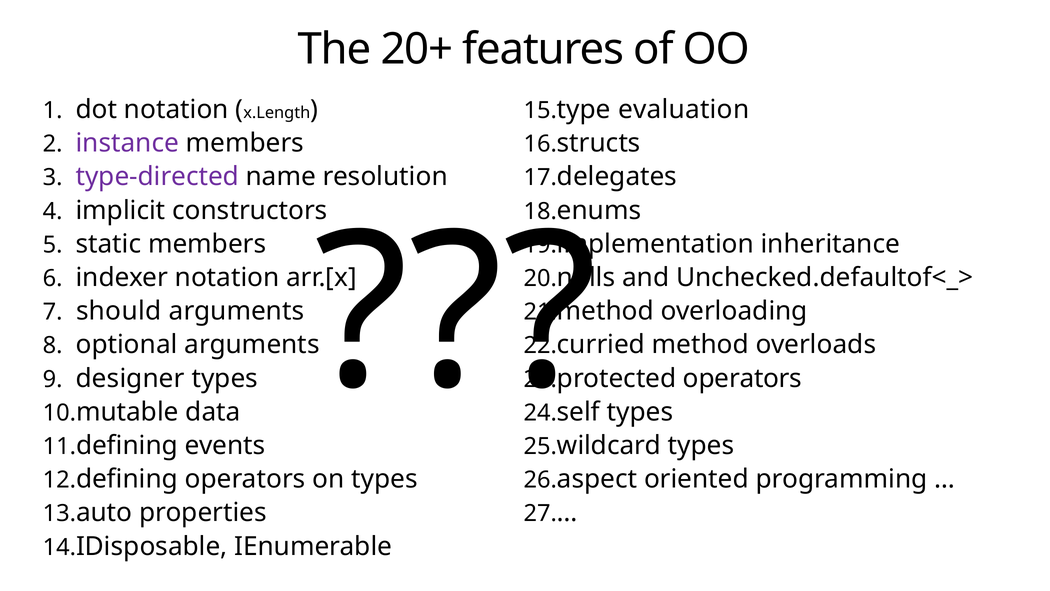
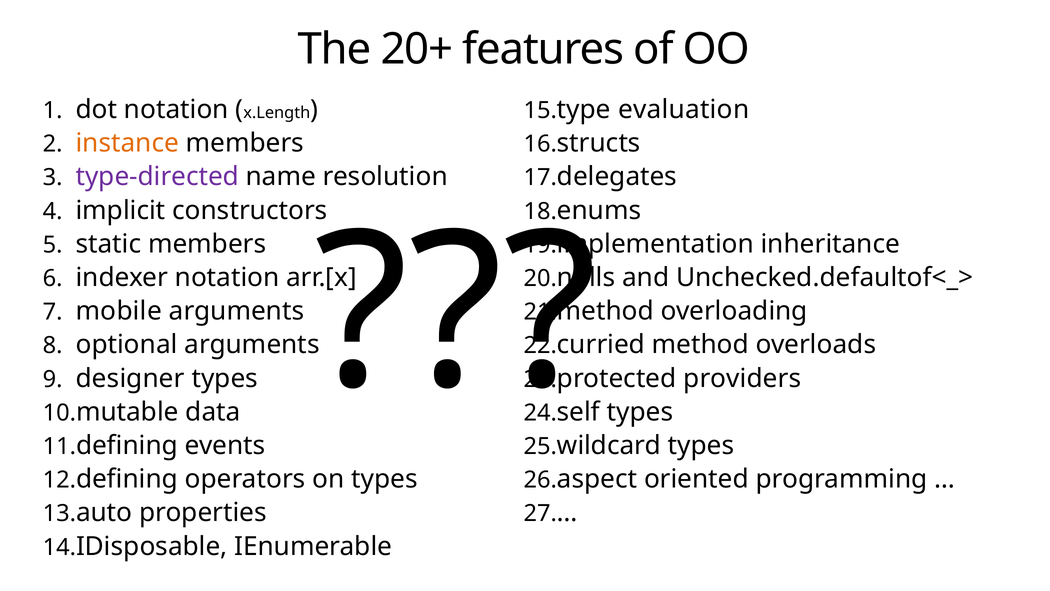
instance colour: purple -> orange
should: should -> mobile
operators at (743, 378): operators -> providers
